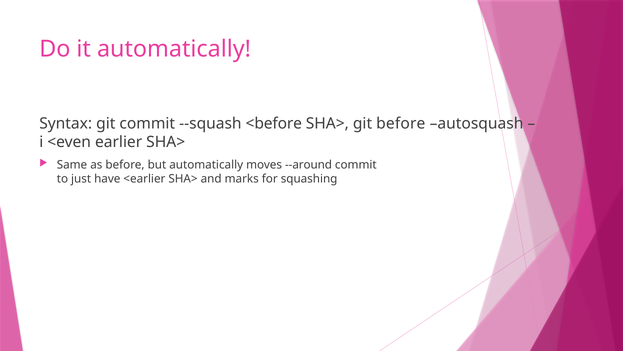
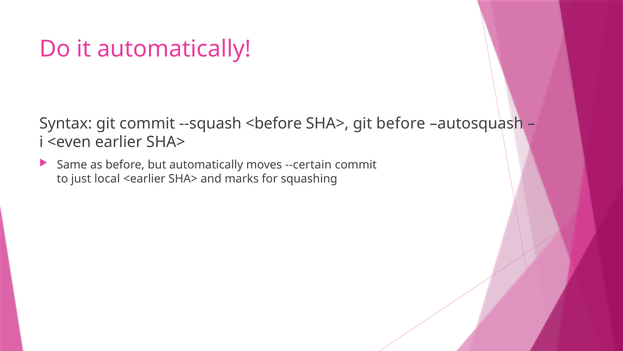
--around: --around -> --certain
have: have -> local
